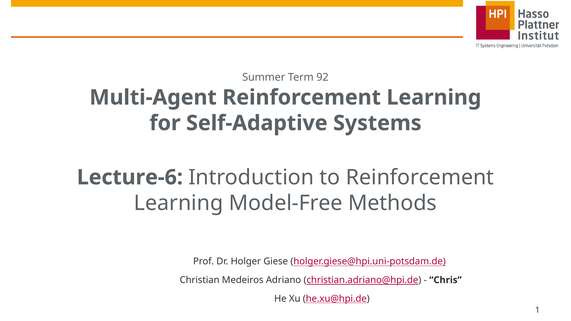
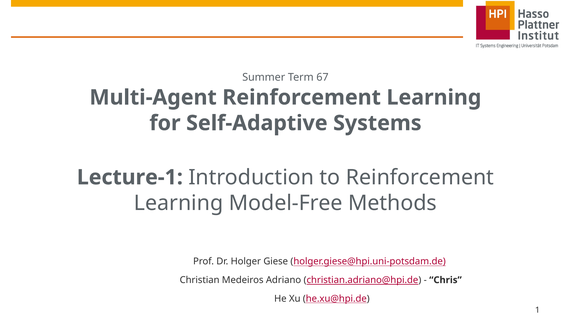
92: 92 -> 67
Lecture-6: Lecture-6 -> Lecture-1
